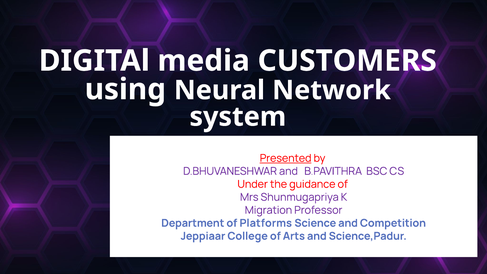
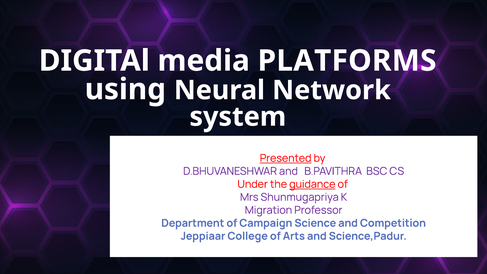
CUSTOMERS: CUSTOMERS -> PLATFORMS
guidance underline: none -> present
Platforms: Platforms -> Campaign
